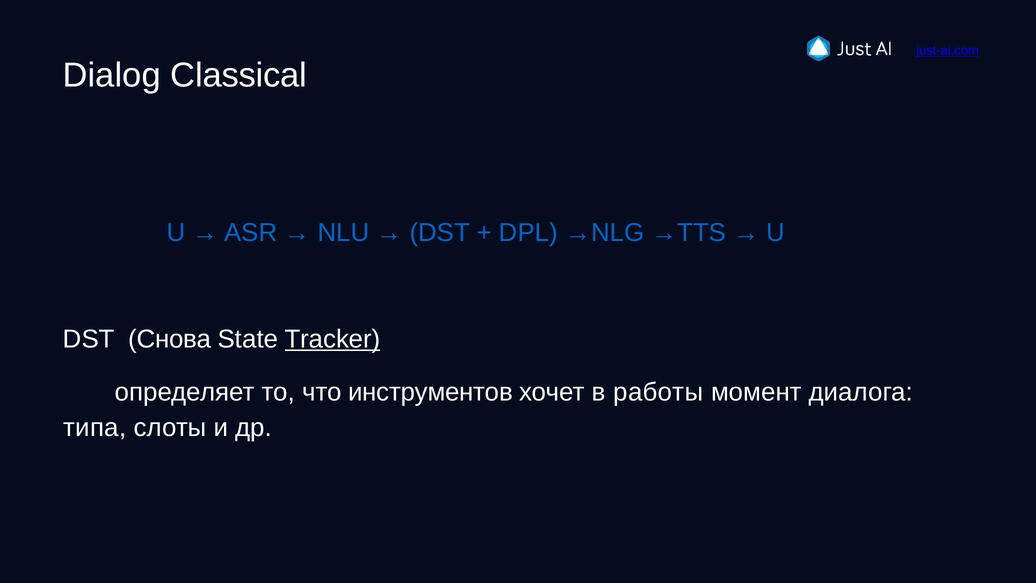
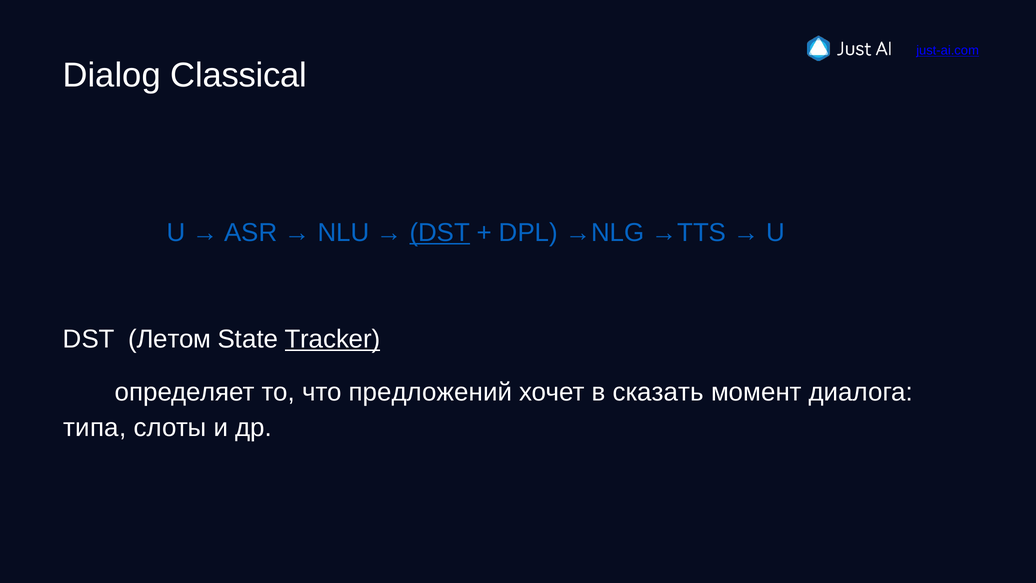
DST at (440, 233) underline: none -> present
Снова: Снова -> Летом
инструментов: инструментов -> предложений
работы: работы -> сказать
